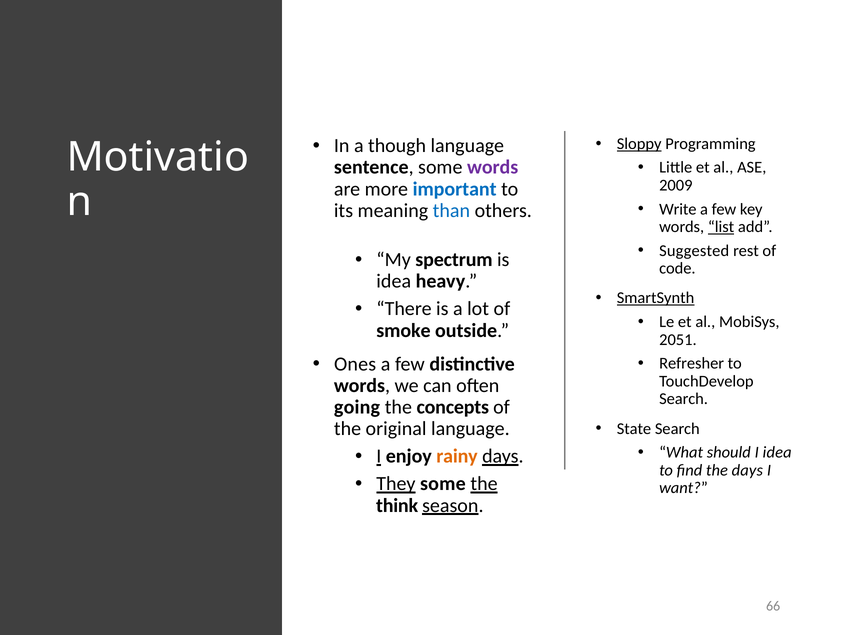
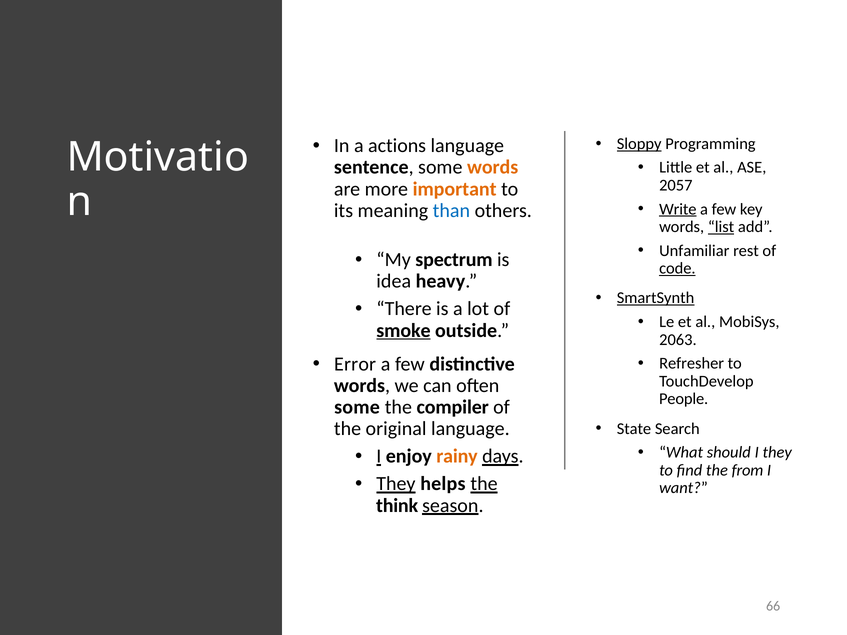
though: though -> actions
words at (493, 167) colour: purple -> orange
2009: 2009 -> 2057
important colour: blue -> orange
Write underline: none -> present
Suggested: Suggested -> Unfamiliar
code underline: none -> present
smoke underline: none -> present
2051: 2051 -> 2063
Ones: Ones -> Error
Search at (684, 399): Search -> People
going at (357, 407): going -> some
concepts: concepts -> compiler
I idea: idea -> they
the days: days -> from
They some: some -> helps
